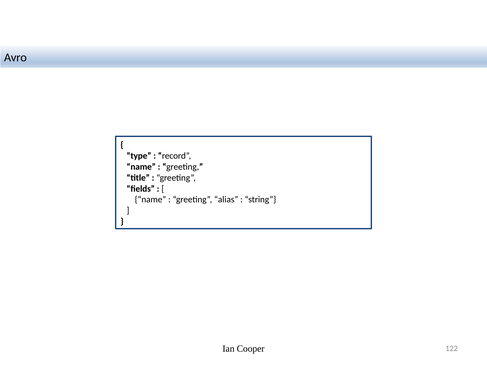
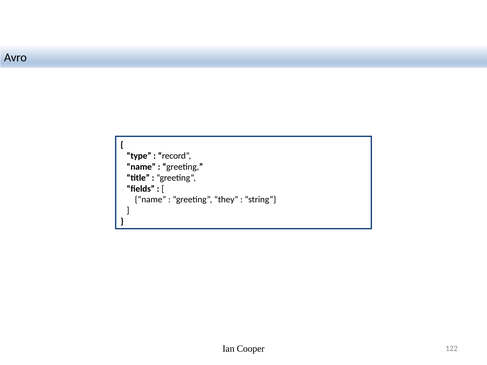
alias: alias -> they
